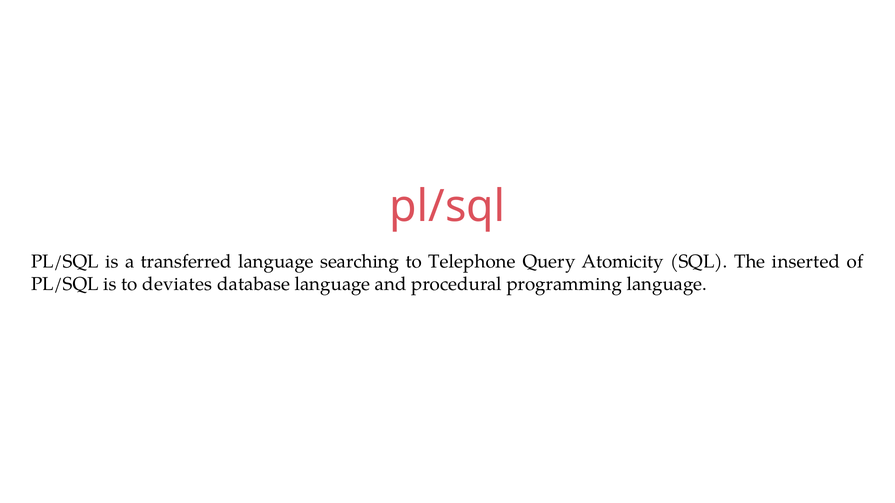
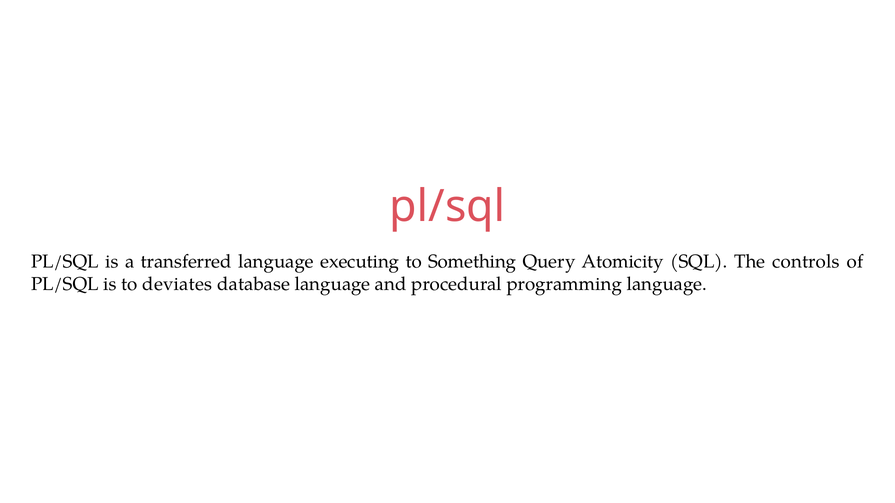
searching: searching -> executing
Telephone: Telephone -> Something
inserted: inserted -> controls
